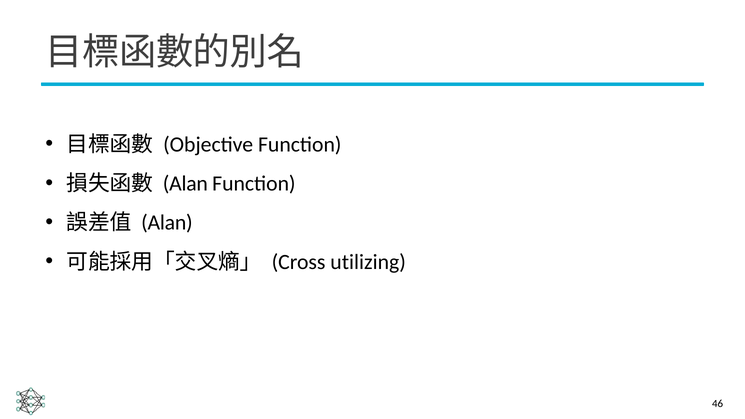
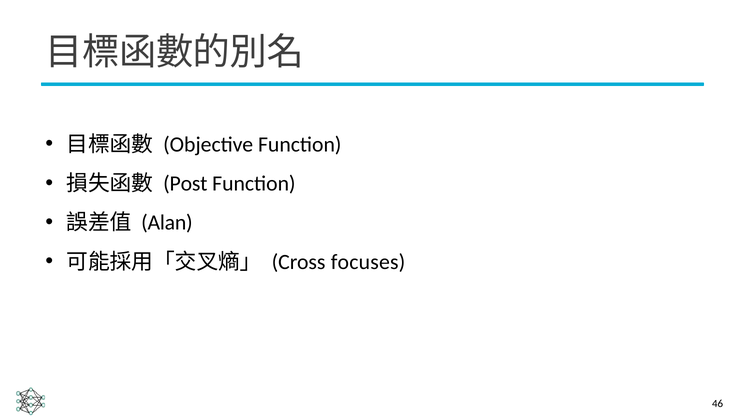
Alan at (185, 184): Alan -> Post
utilizing: utilizing -> focuses
